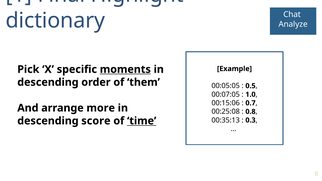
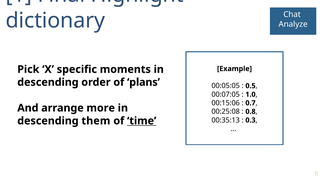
moments underline: present -> none
them: them -> plans
score: score -> them
